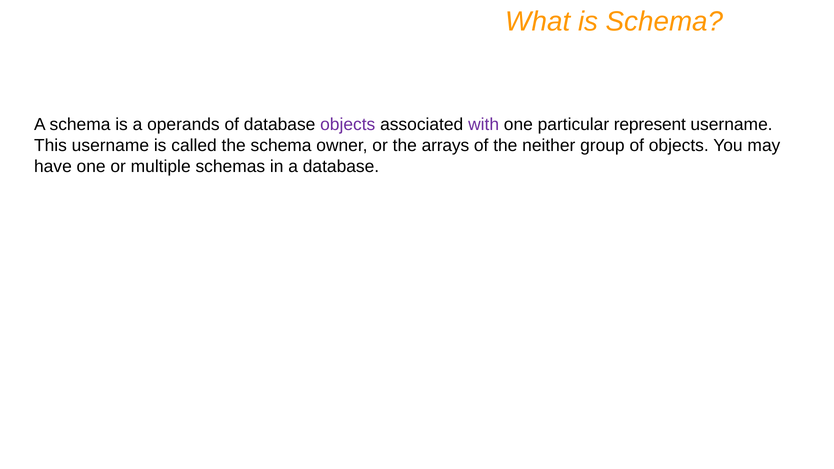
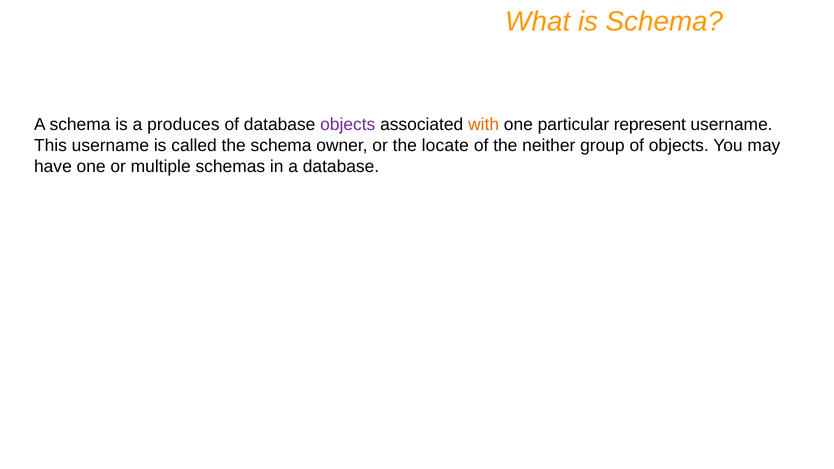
operands: operands -> produces
with colour: purple -> orange
arrays: arrays -> locate
